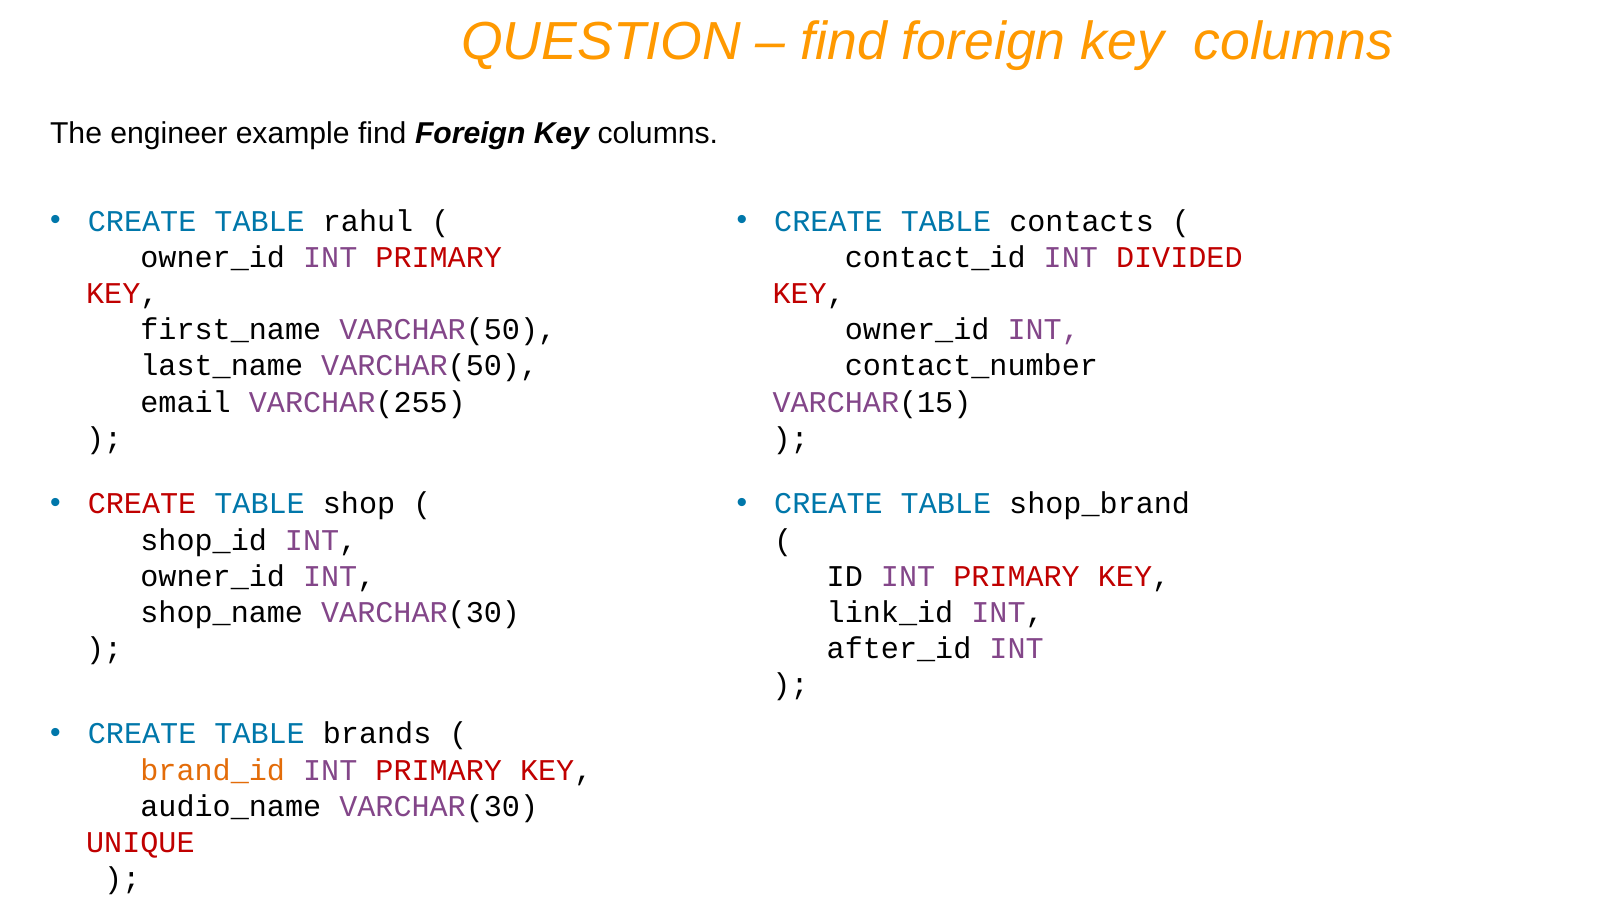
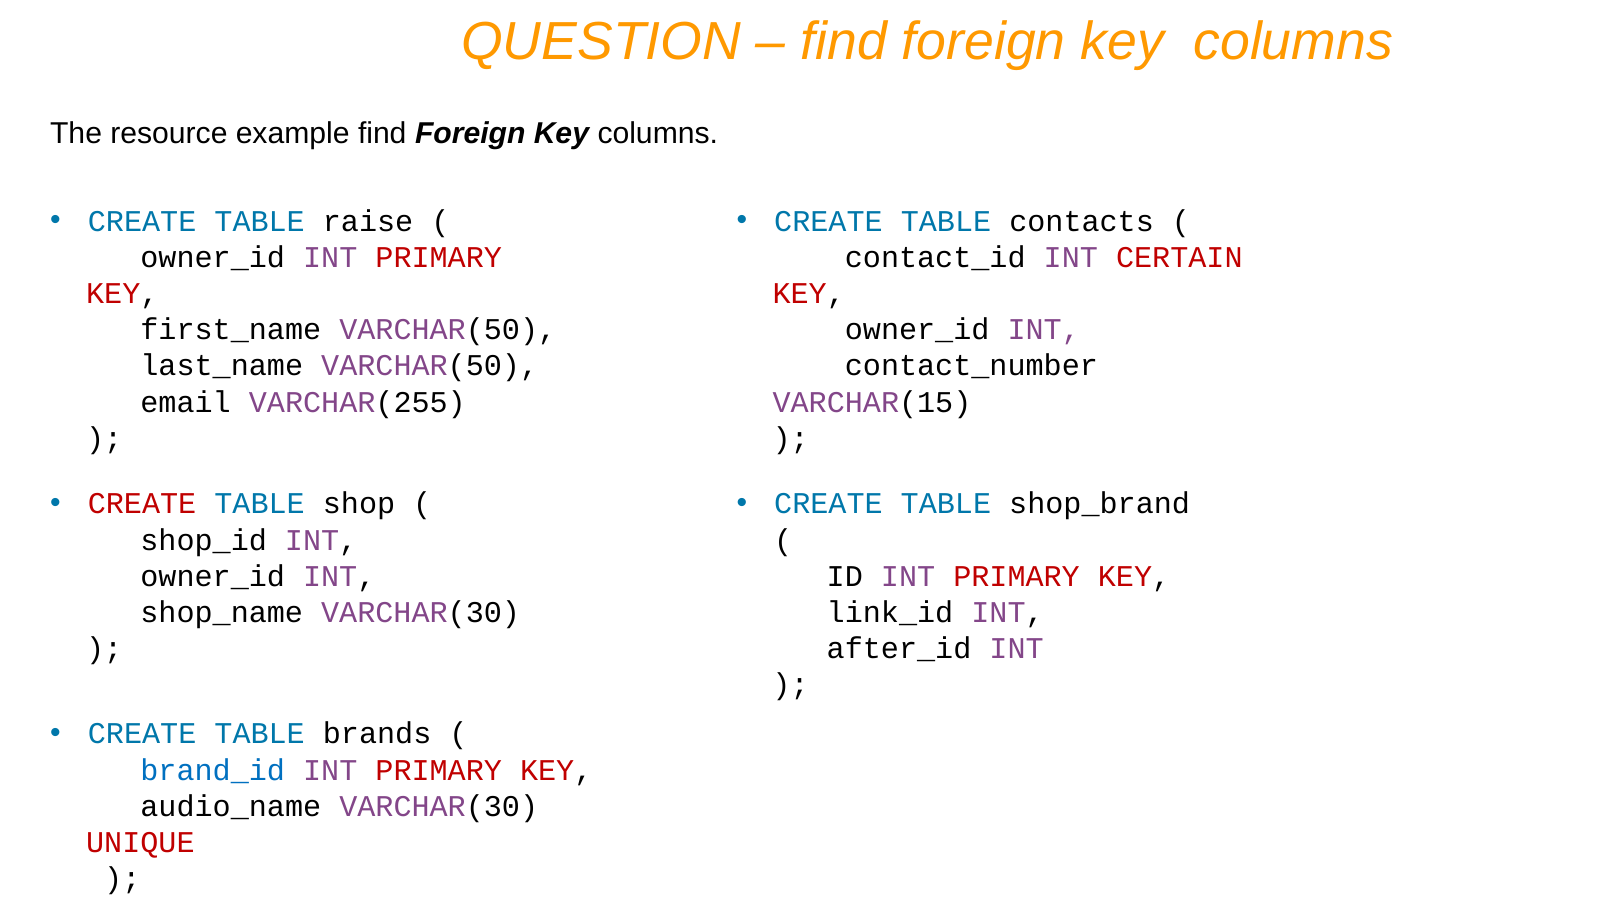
engineer: engineer -> resource
rahul: rahul -> raise
DIVIDED: DIVIDED -> CERTAIN
brand_id colour: orange -> blue
